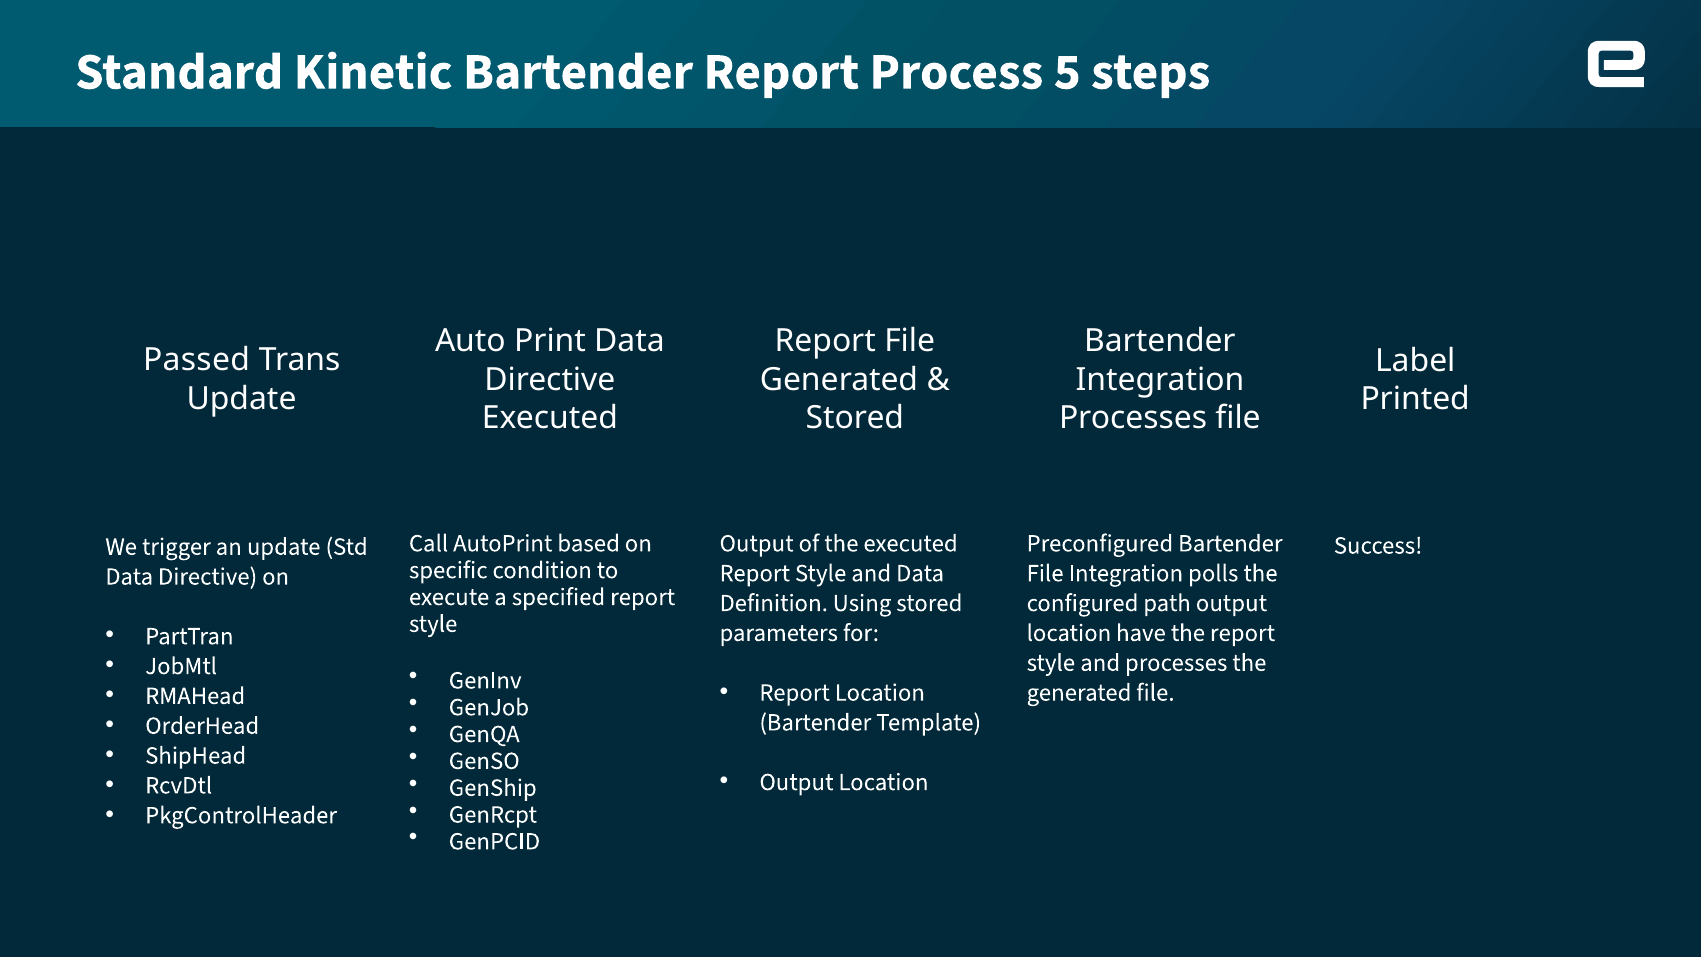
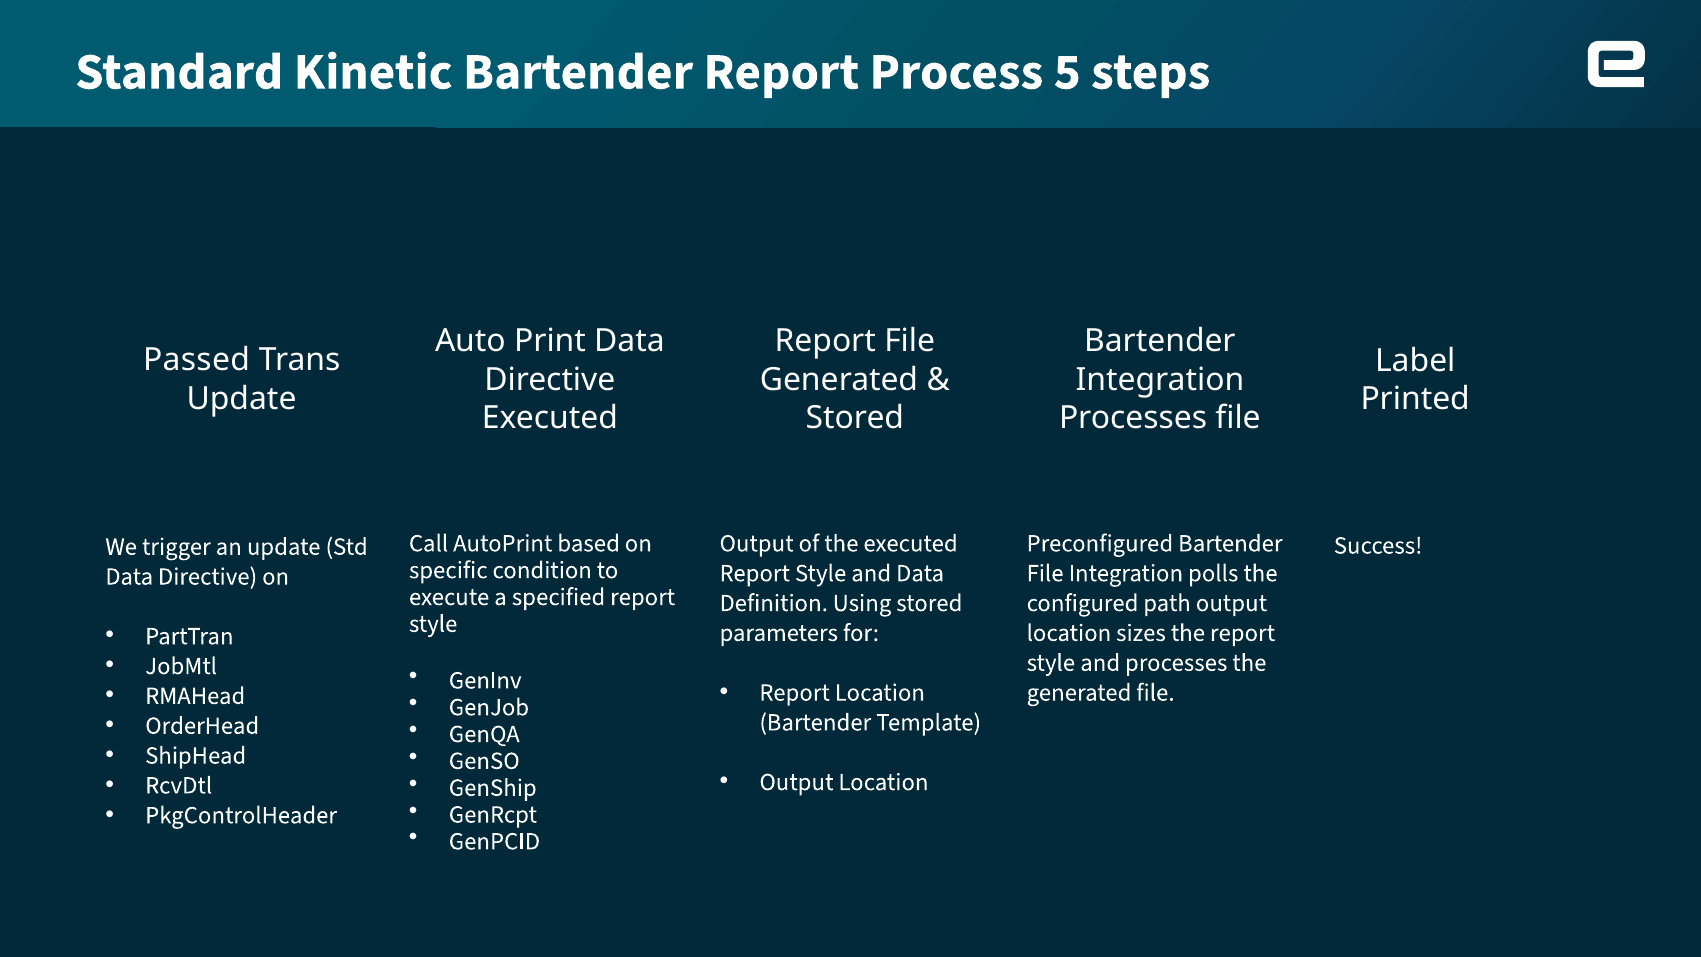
have: have -> sizes
